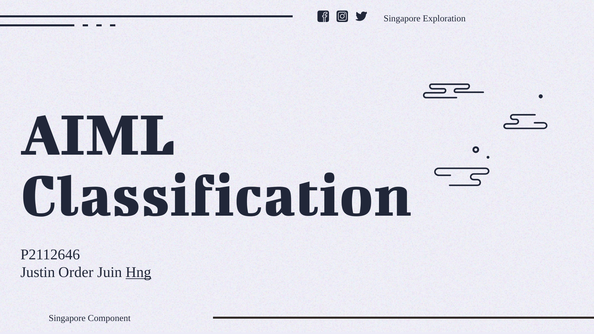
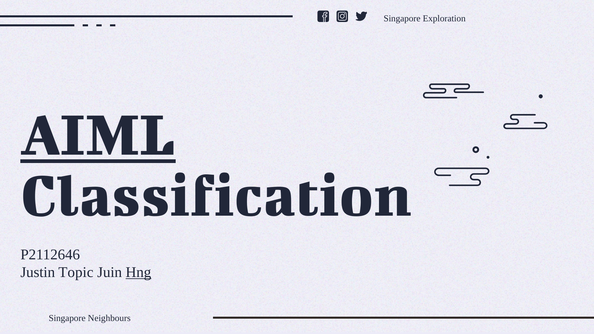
AIML underline: none -> present
Order: Order -> Topic
Component: Component -> Neighbours
